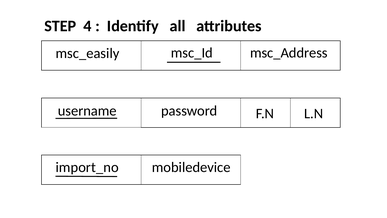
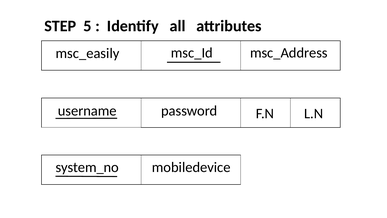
4: 4 -> 5
import_no: import_no -> system_no
